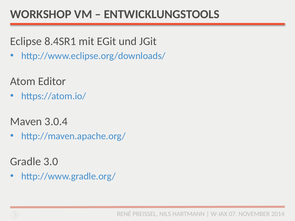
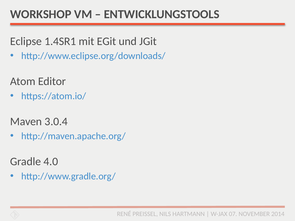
8.4SR1: 8.4SR1 -> 1.4SR1
3.0: 3.0 -> 4.0
